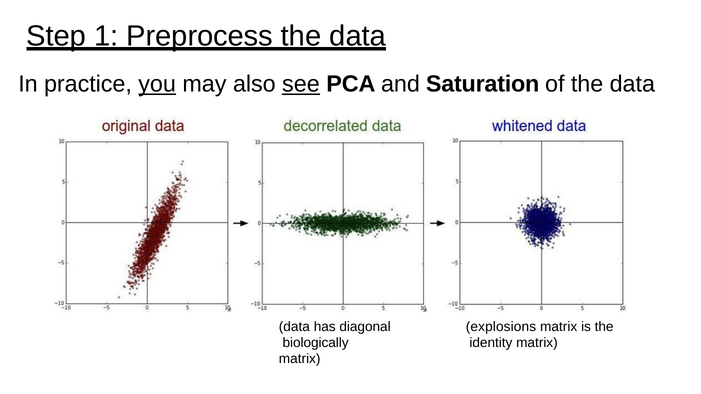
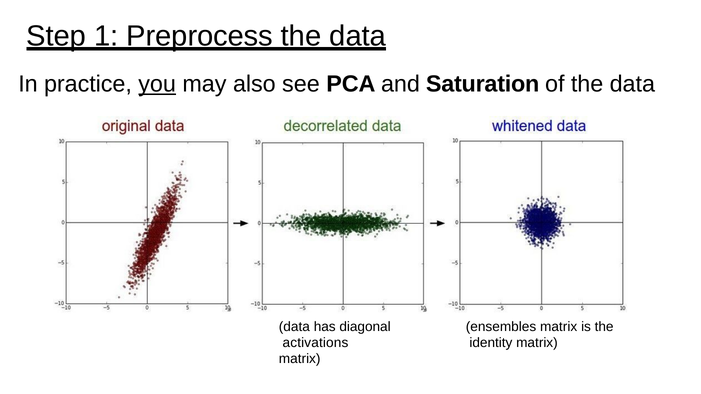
see underline: present -> none
explosions: explosions -> ensembles
biologically: biologically -> activations
